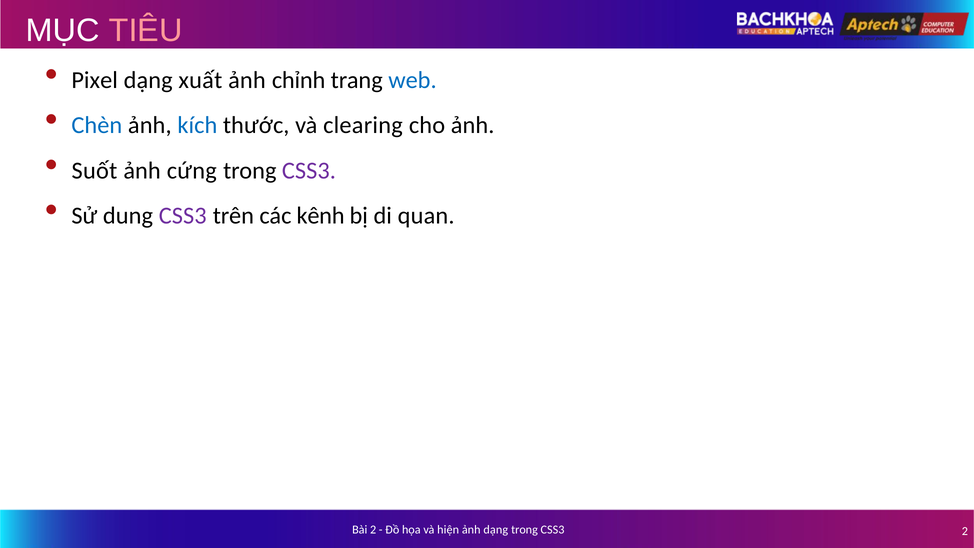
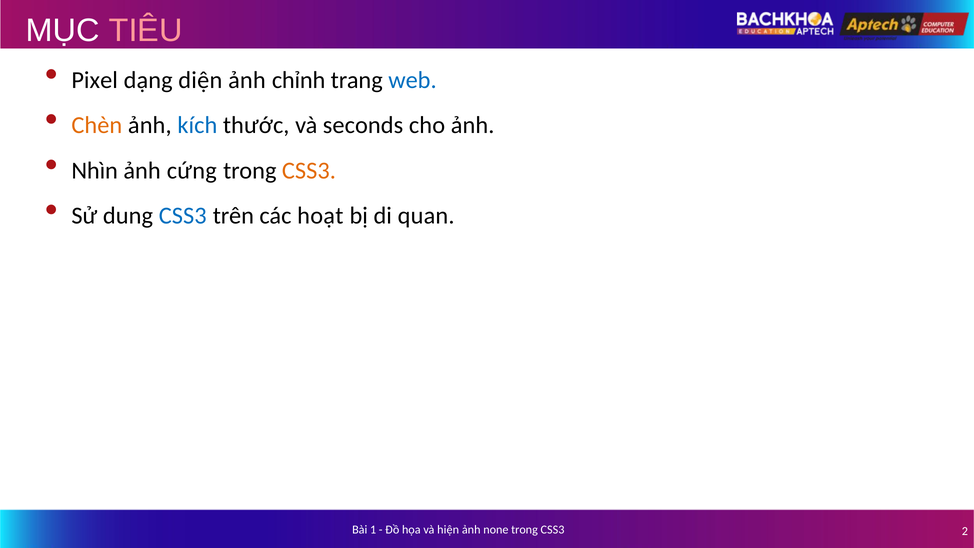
xuất: xuất -> diện
Chèn colour: blue -> orange
clearing: clearing -> seconds
Suốt: Suốt -> Nhìn
CSS3 at (309, 170) colour: purple -> orange
CSS3 at (183, 216) colour: purple -> blue
kênh: kênh -> hoạt
Bài 2: 2 -> 1
ảnh dạng: dạng -> none
